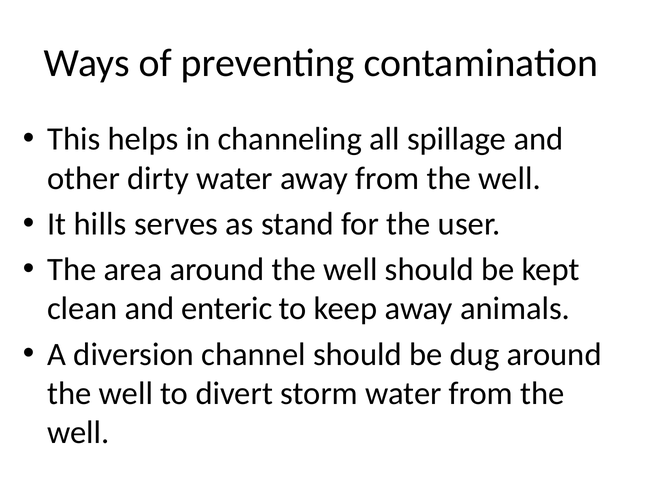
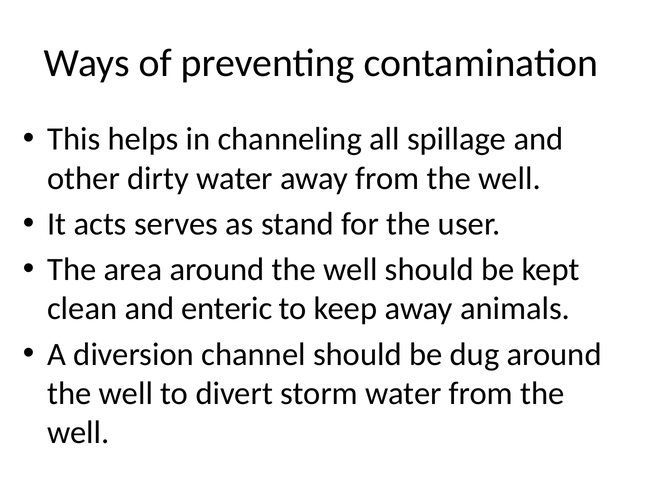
hills: hills -> acts
